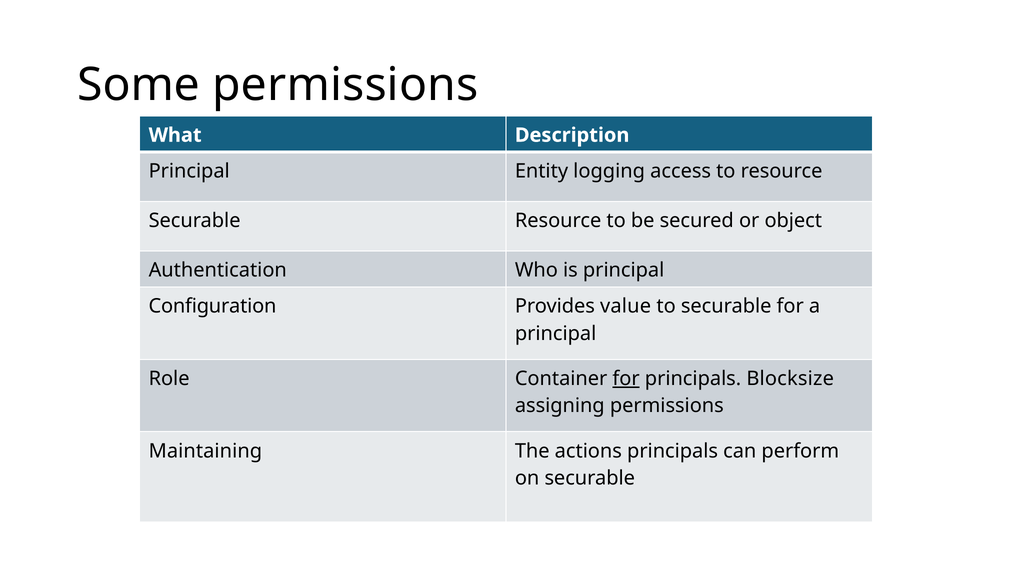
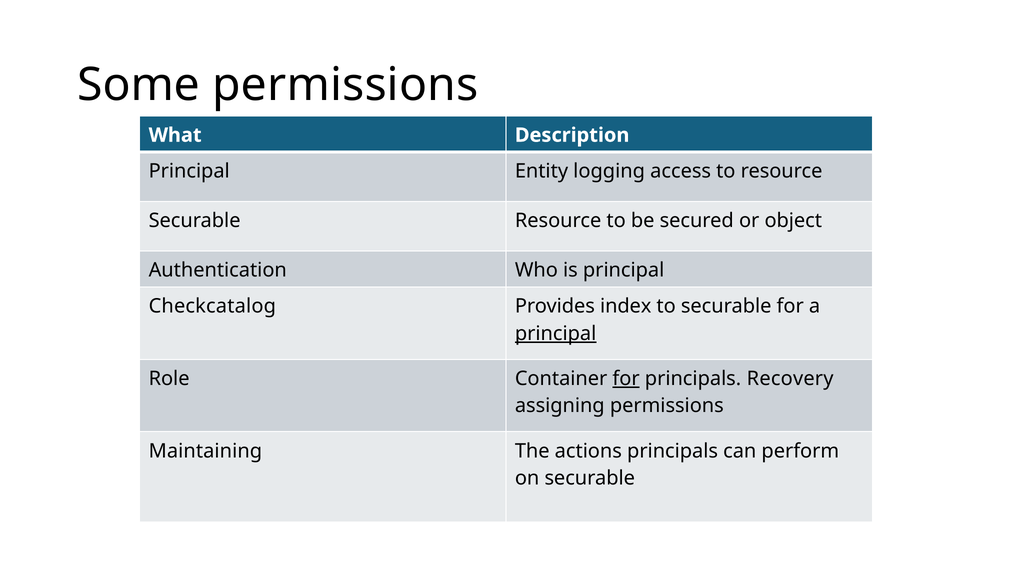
Configuration: Configuration -> Checkcatalog
value: value -> index
principal at (556, 334) underline: none -> present
Blocksize: Blocksize -> Recovery
